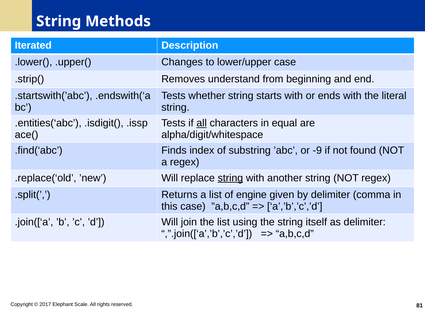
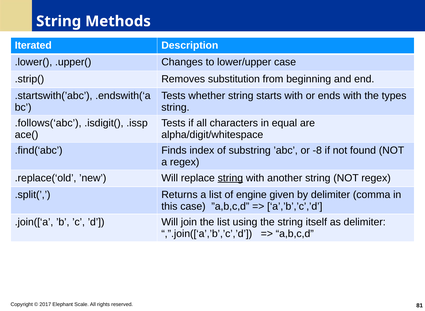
understand: understand -> substitution
literal: literal -> types
.entities(‘abc: .entities(‘abc -> .follows(‘abc
all at (202, 123) underline: present -> none
-9: -9 -> -8
